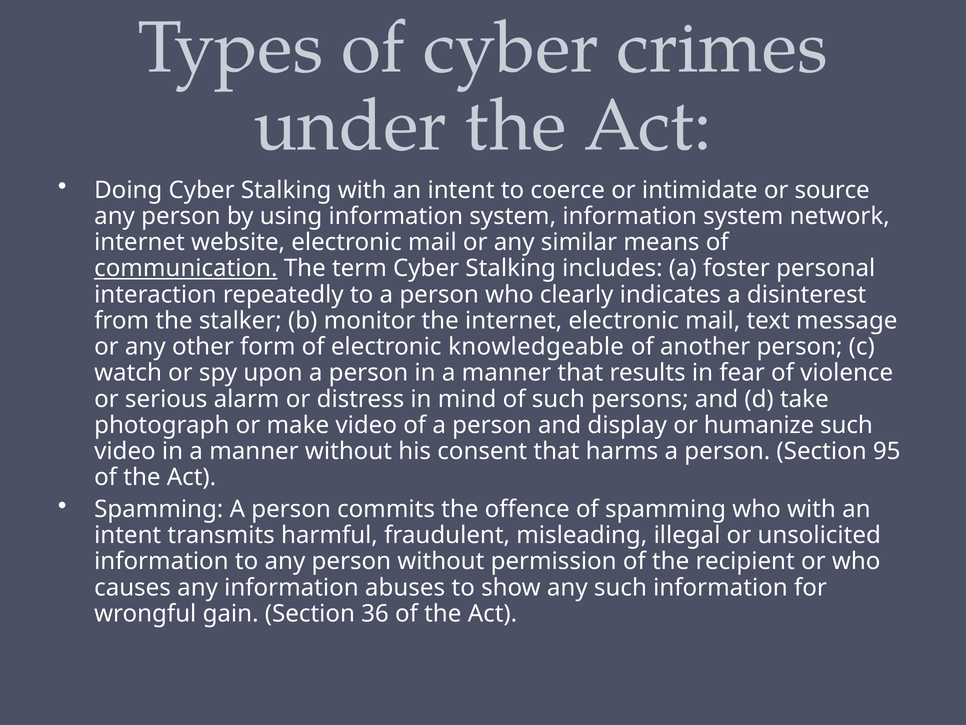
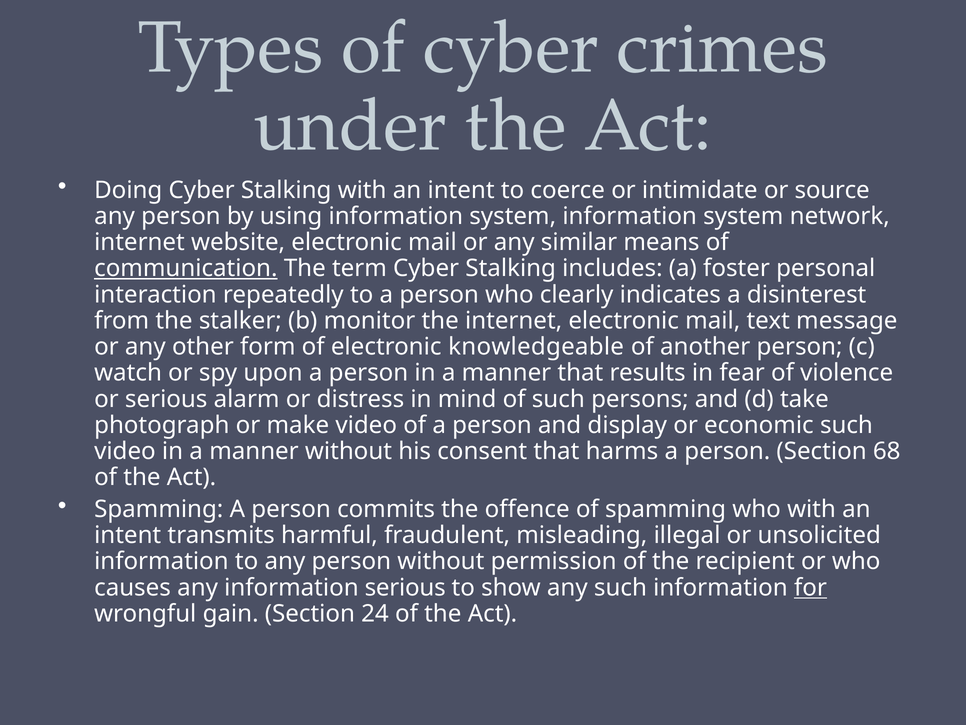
humanize: humanize -> economic
95: 95 -> 68
information abuses: abuses -> serious
for underline: none -> present
36: 36 -> 24
